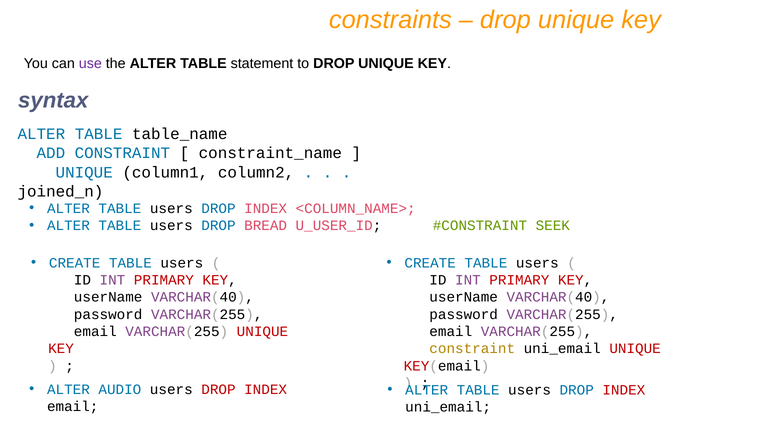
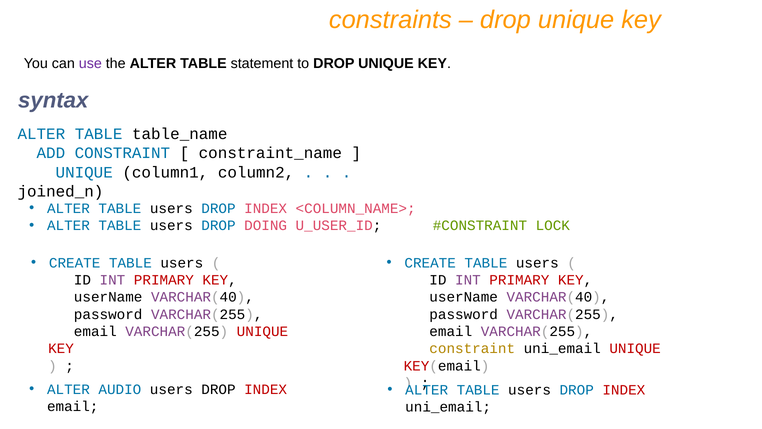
BREAD: BREAD -> DOING
SEEK: SEEK -> LOCK
DROP at (218, 389) colour: red -> black
